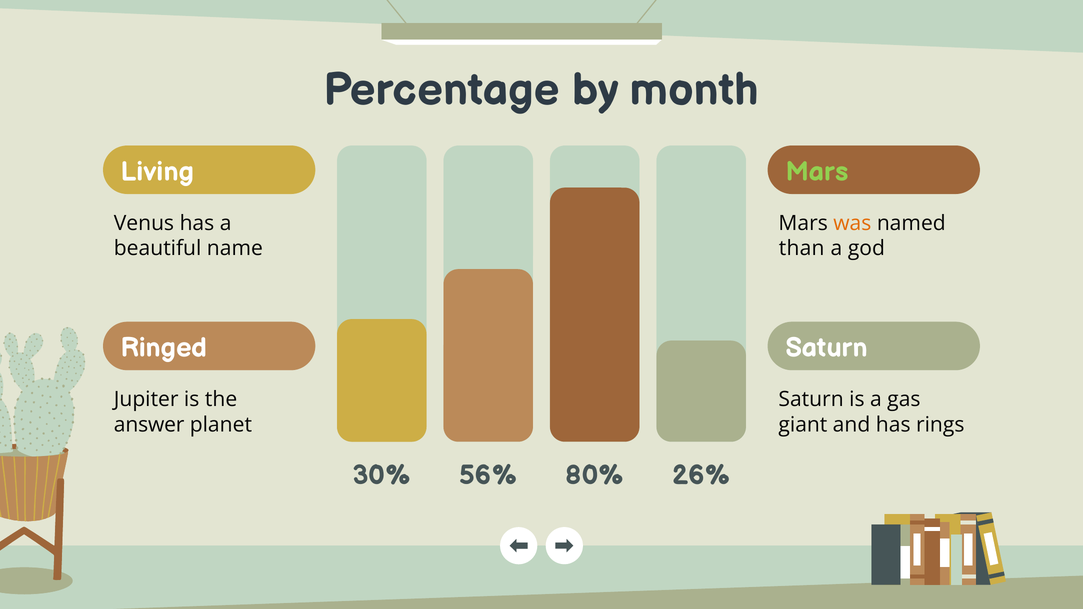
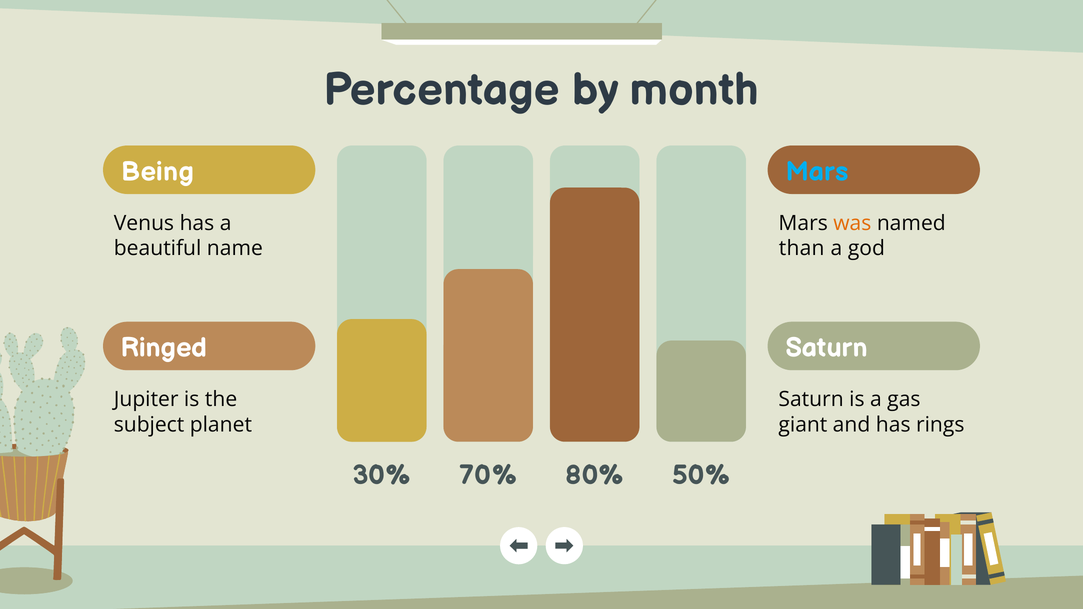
Living: Living -> Being
Mars at (817, 172) colour: light green -> light blue
answer: answer -> subject
56%: 56% -> 70%
26%: 26% -> 50%
